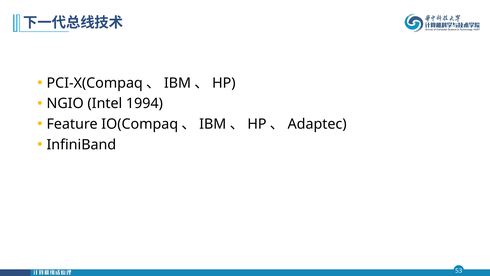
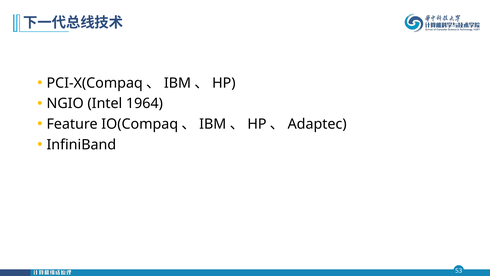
1994: 1994 -> 1964
